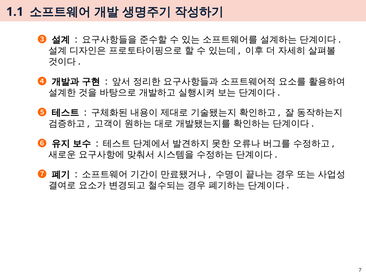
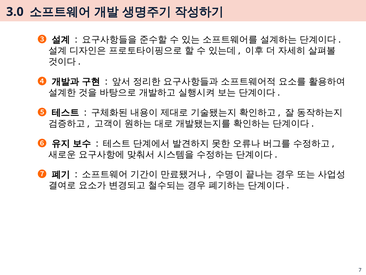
1.1: 1.1 -> 3.0
